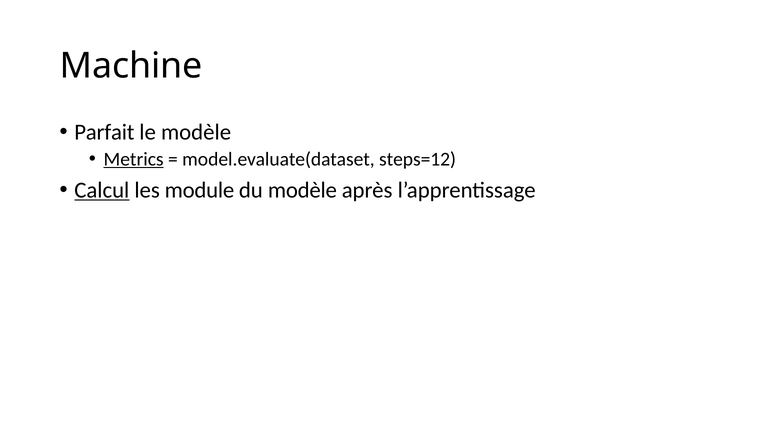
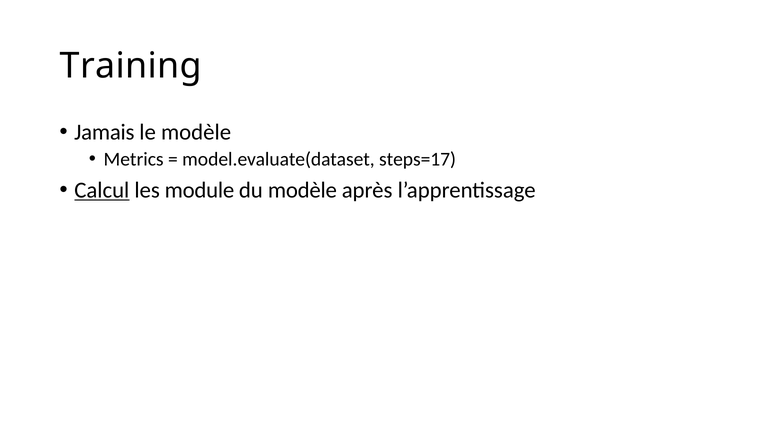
Machine: Machine -> Training
Parfait: Parfait -> Jamais
Metrics underline: present -> none
steps=12: steps=12 -> steps=17
